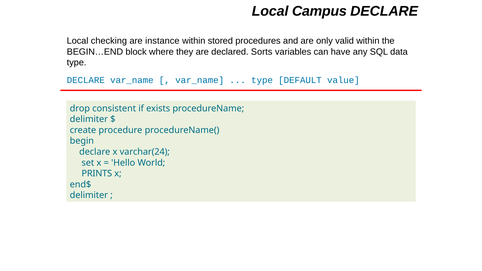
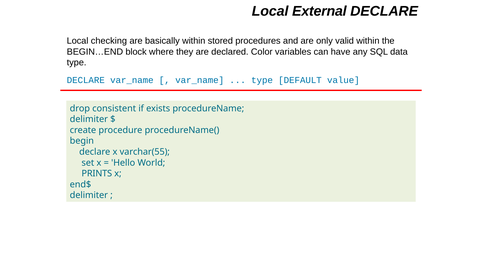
Campus: Campus -> External
instance: instance -> basically
Sorts: Sorts -> Color
varchar(24: varchar(24 -> varchar(55
